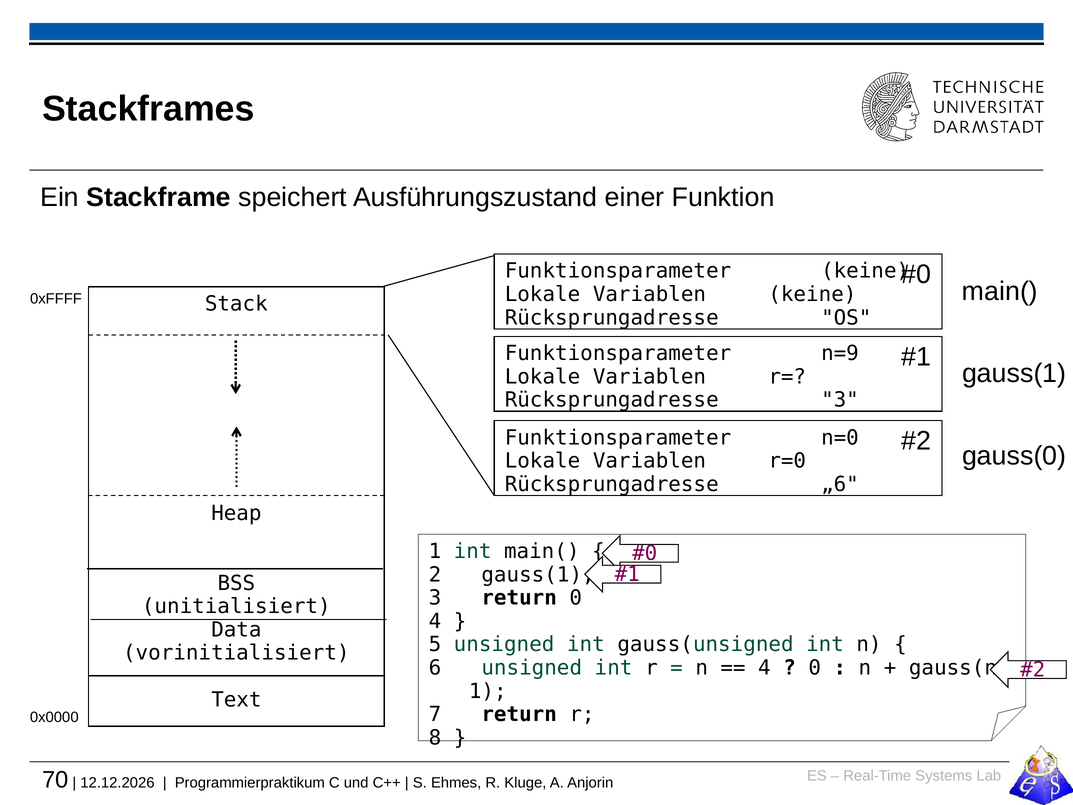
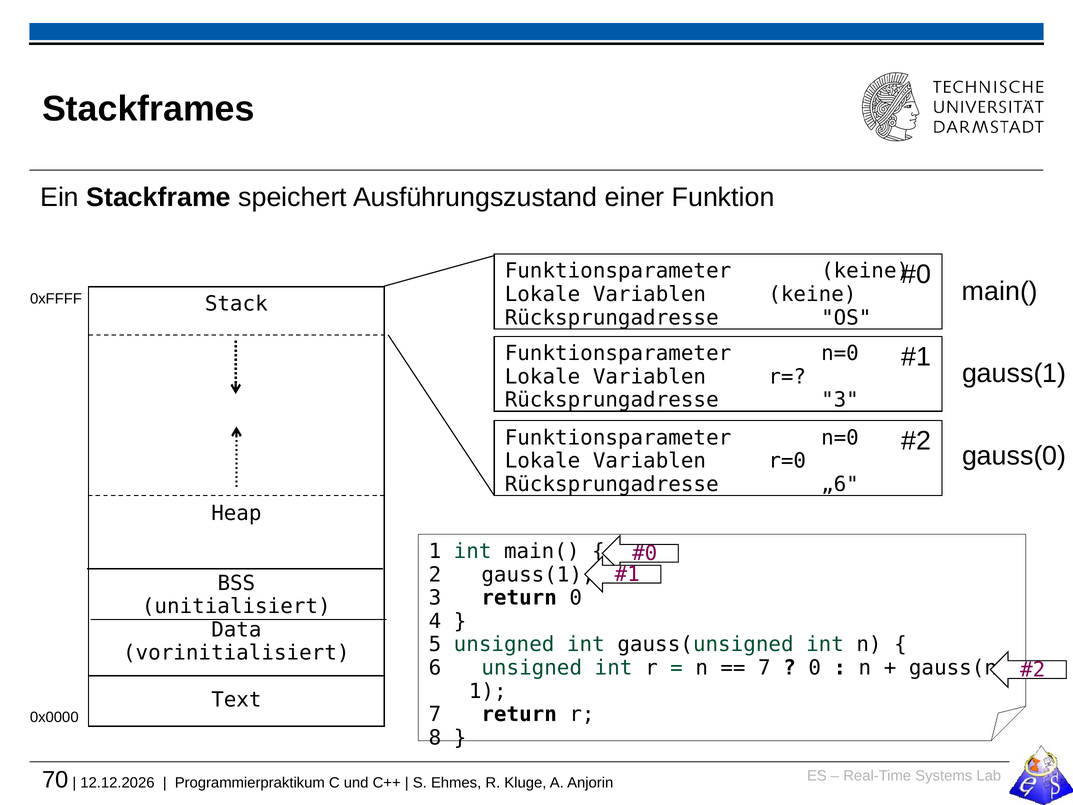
n=9 at (840, 353): n=9 -> n=0
4 at (764, 668): 4 -> 7
